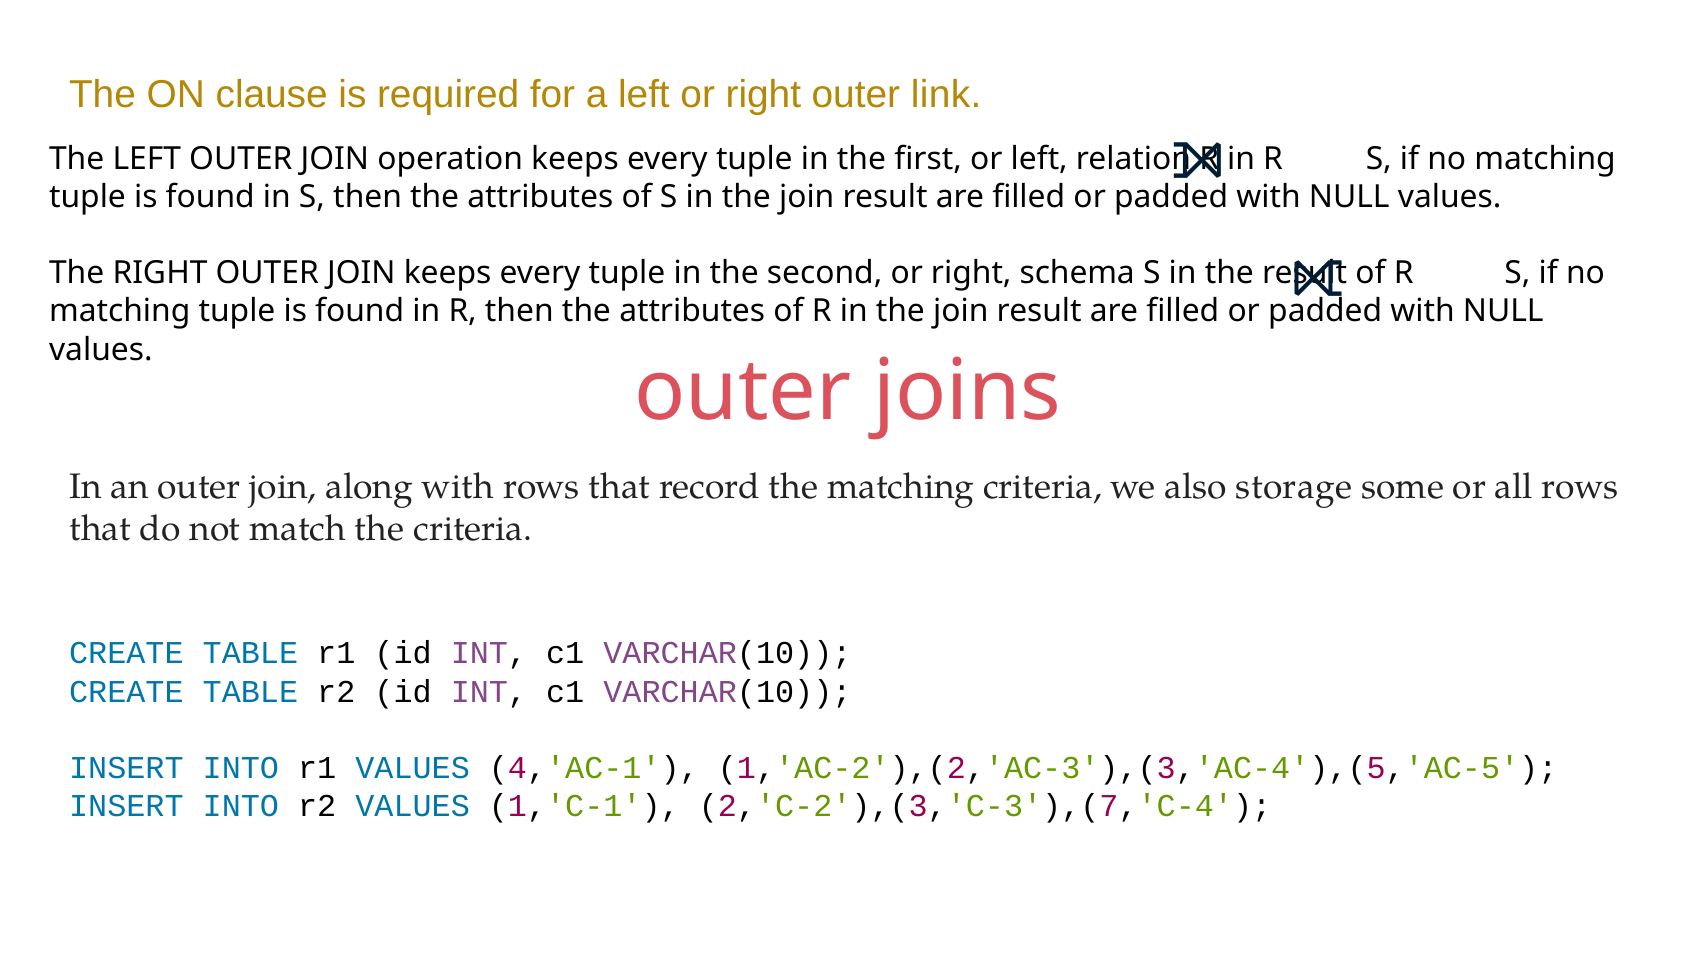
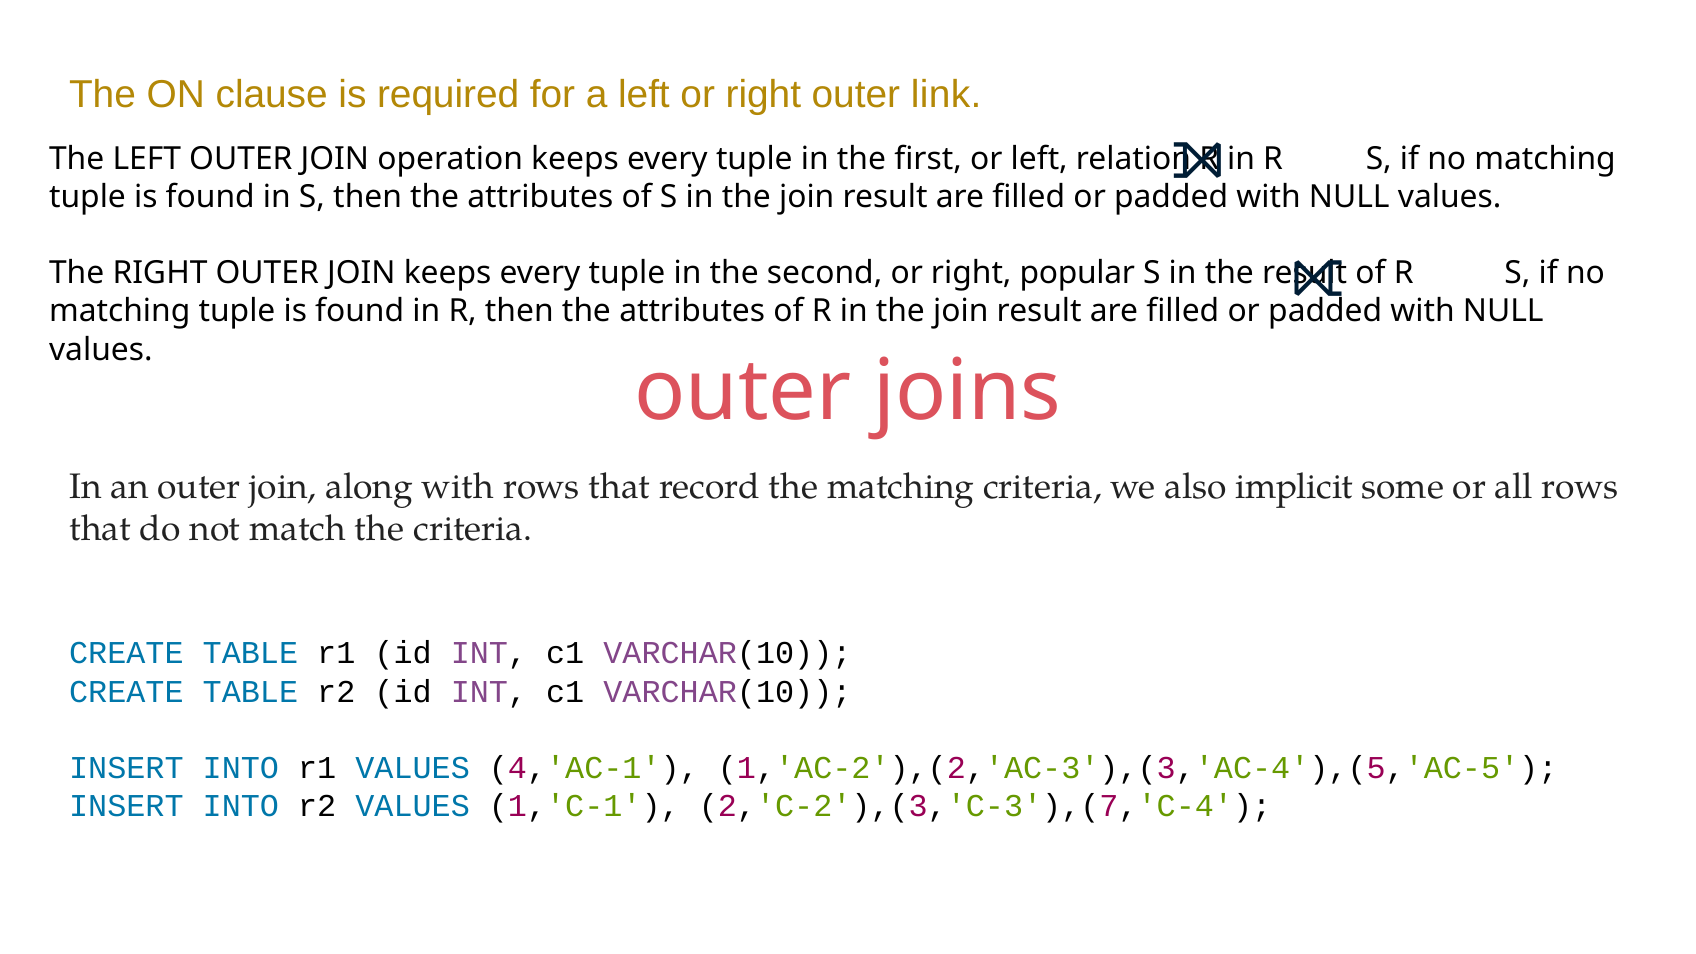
schema: schema -> popular
storage: storage -> implicit
